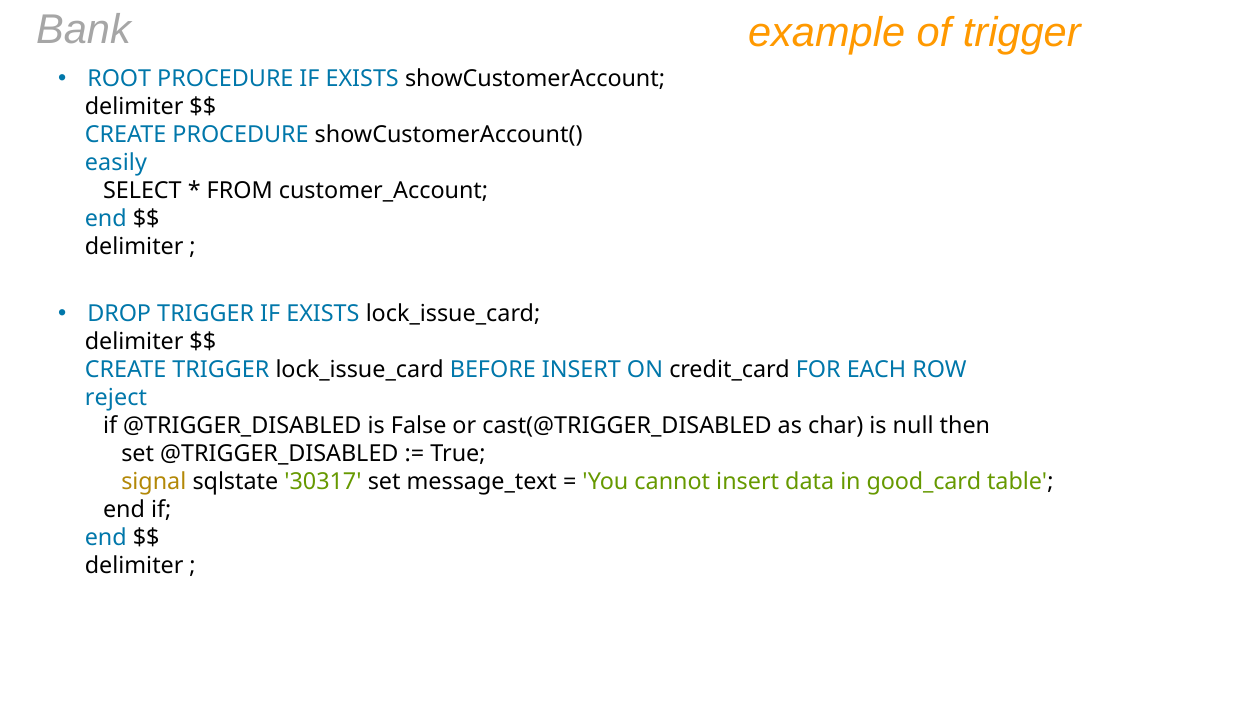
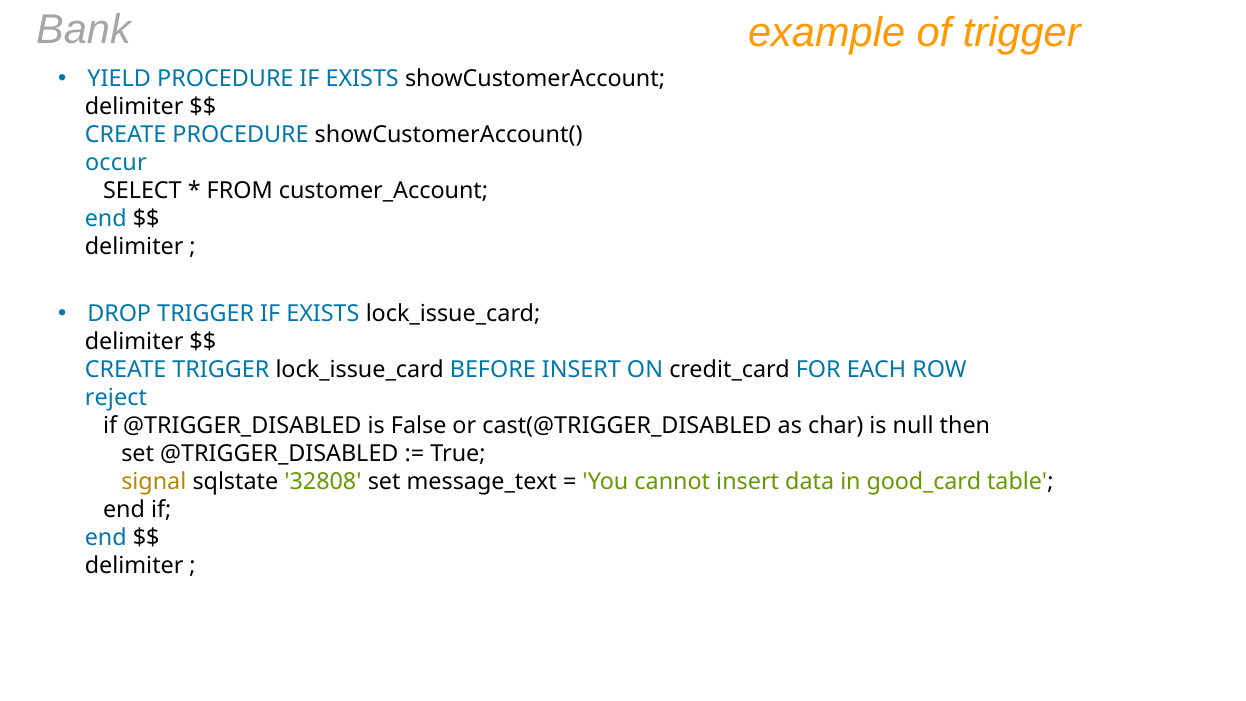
ROOT: ROOT -> YIELD
easily: easily -> occur
30317: 30317 -> 32808
